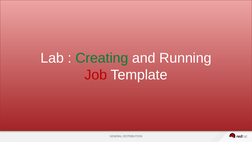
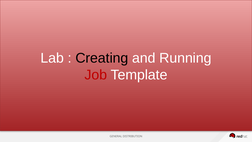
Creating colour: green -> black
